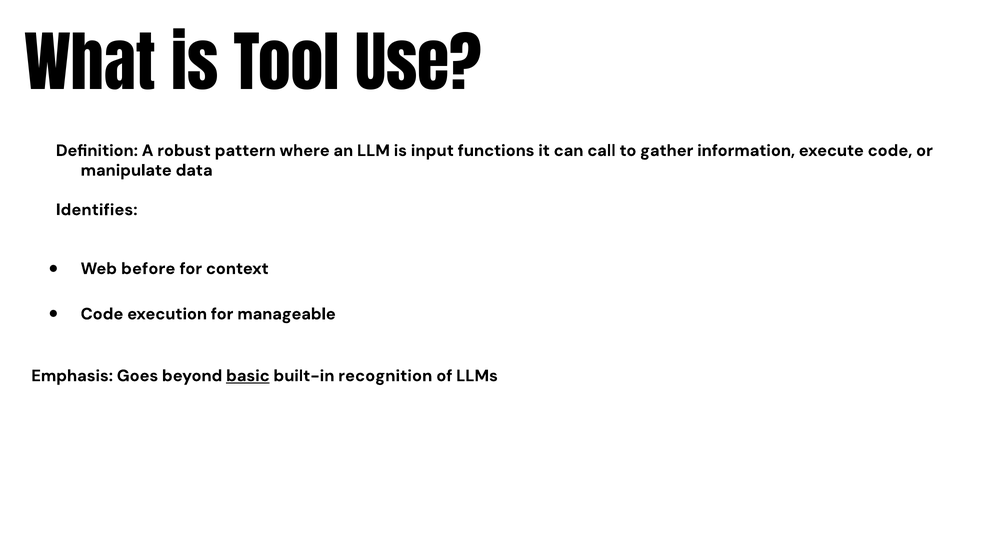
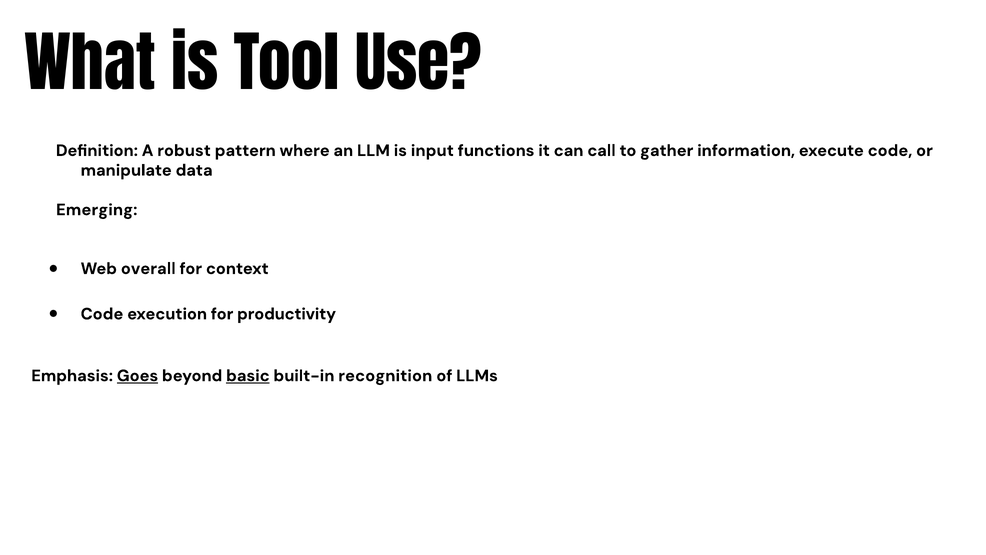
Identifies: Identifies -> Emerging
before: before -> overall
manageable: manageable -> productivity
Goes underline: none -> present
